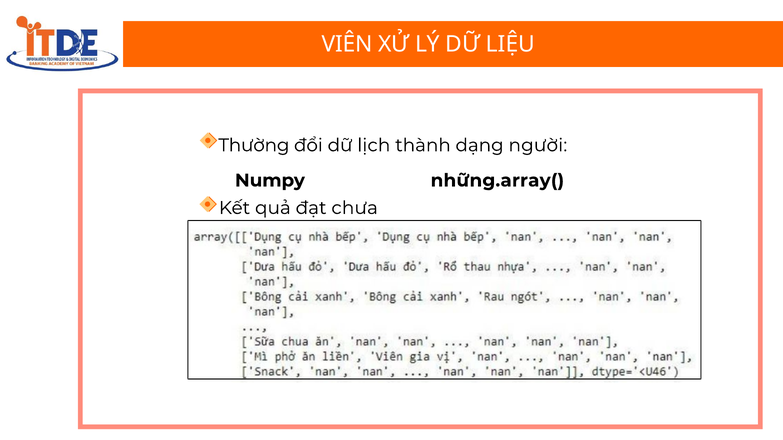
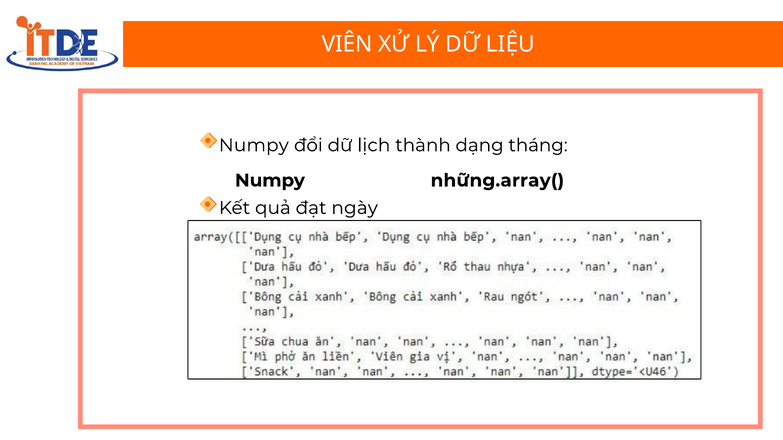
Thường at (254, 145): Thường -> Numpy
người: người -> tháng
chưa: chưa -> ngày
